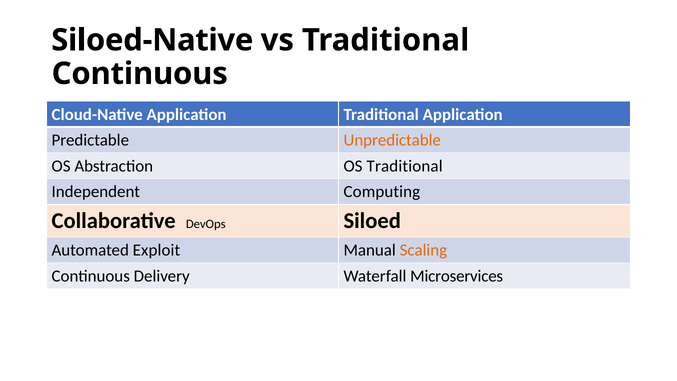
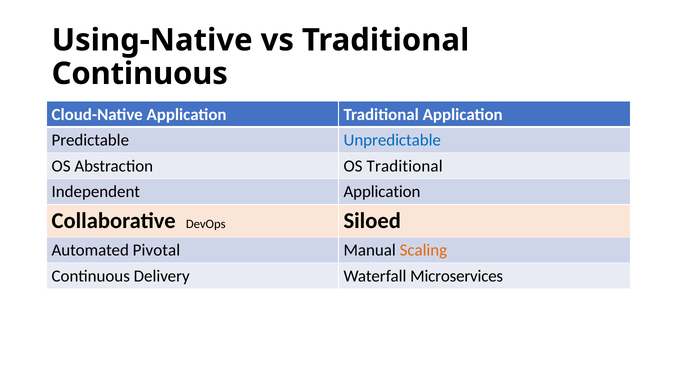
Siloed-Native: Siloed-Native -> Using-Native
Unpredictable colour: orange -> blue
Independent Computing: Computing -> Application
Exploit: Exploit -> Pivotal
